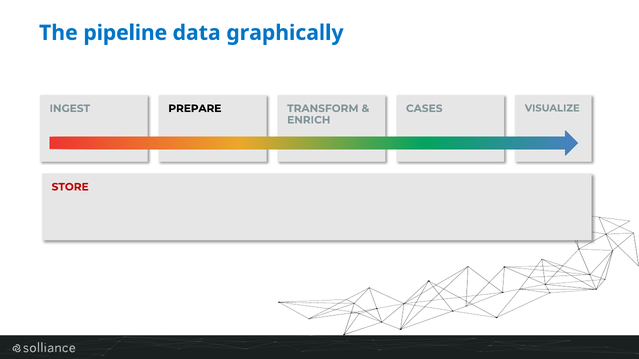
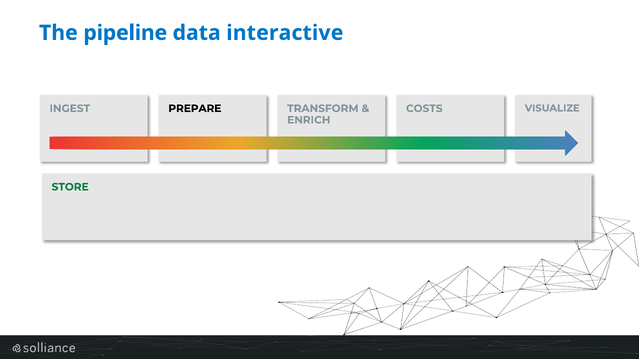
graphically: graphically -> interactive
CASES: CASES -> COSTS
STORE colour: red -> green
